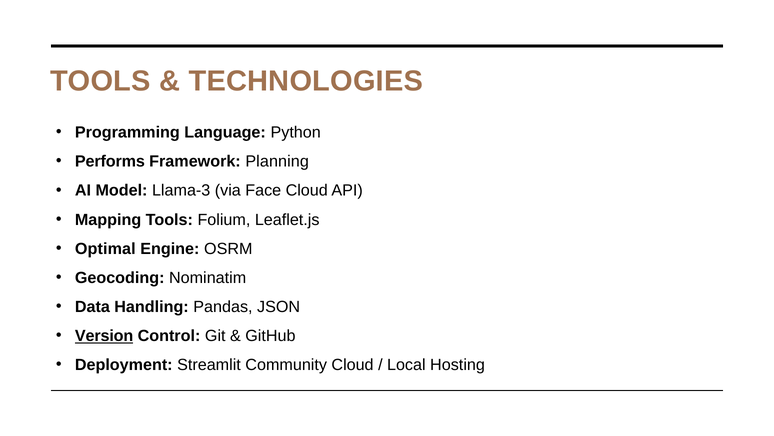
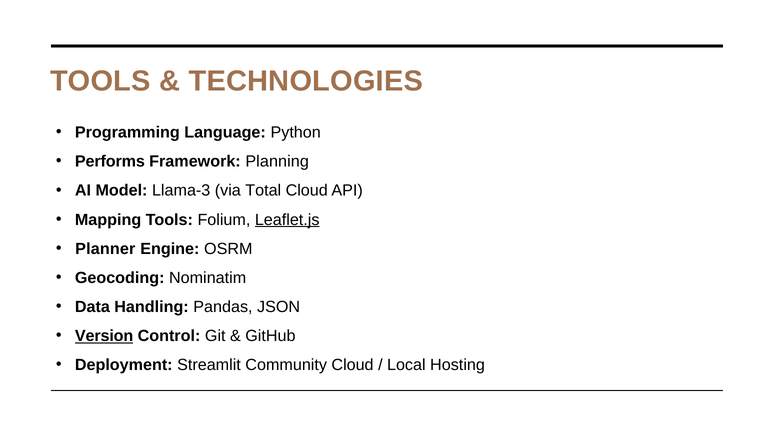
Face: Face -> Total
Leaflet.js underline: none -> present
Optimal: Optimal -> Planner
